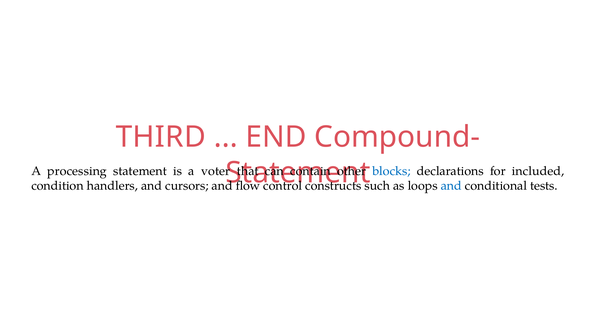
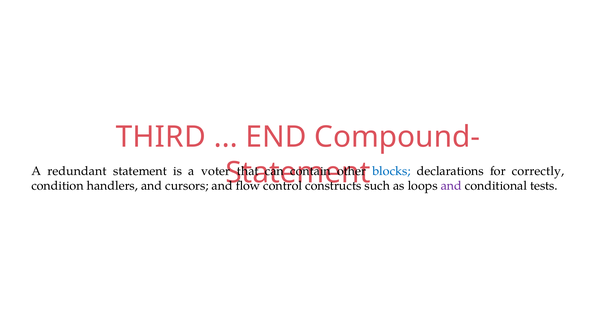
processing: processing -> redundant
included: included -> correctly
and at (451, 186) colour: blue -> purple
